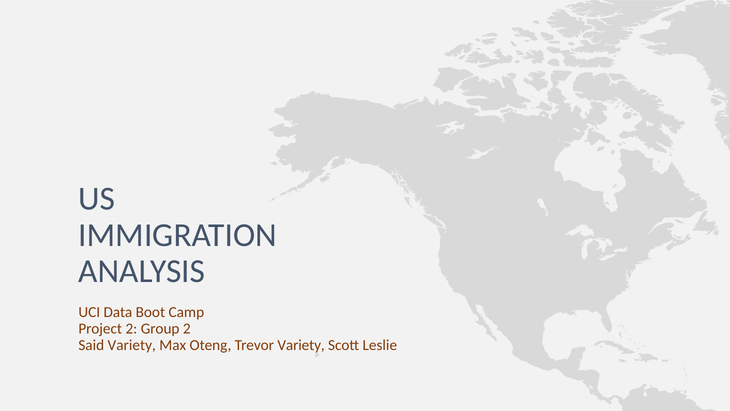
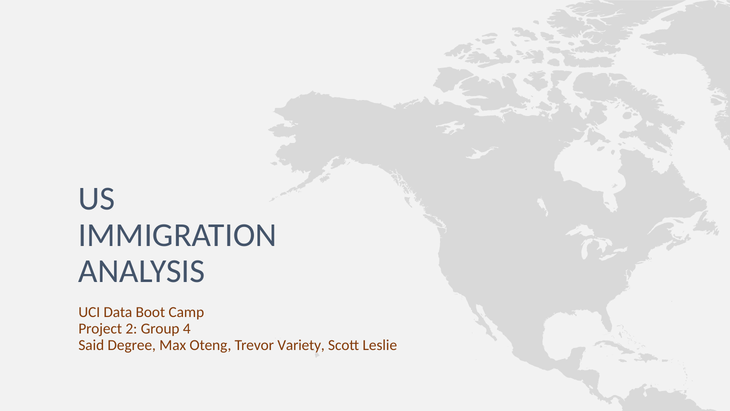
Group 2: 2 -> 4
Said Variety: Variety -> Degree
